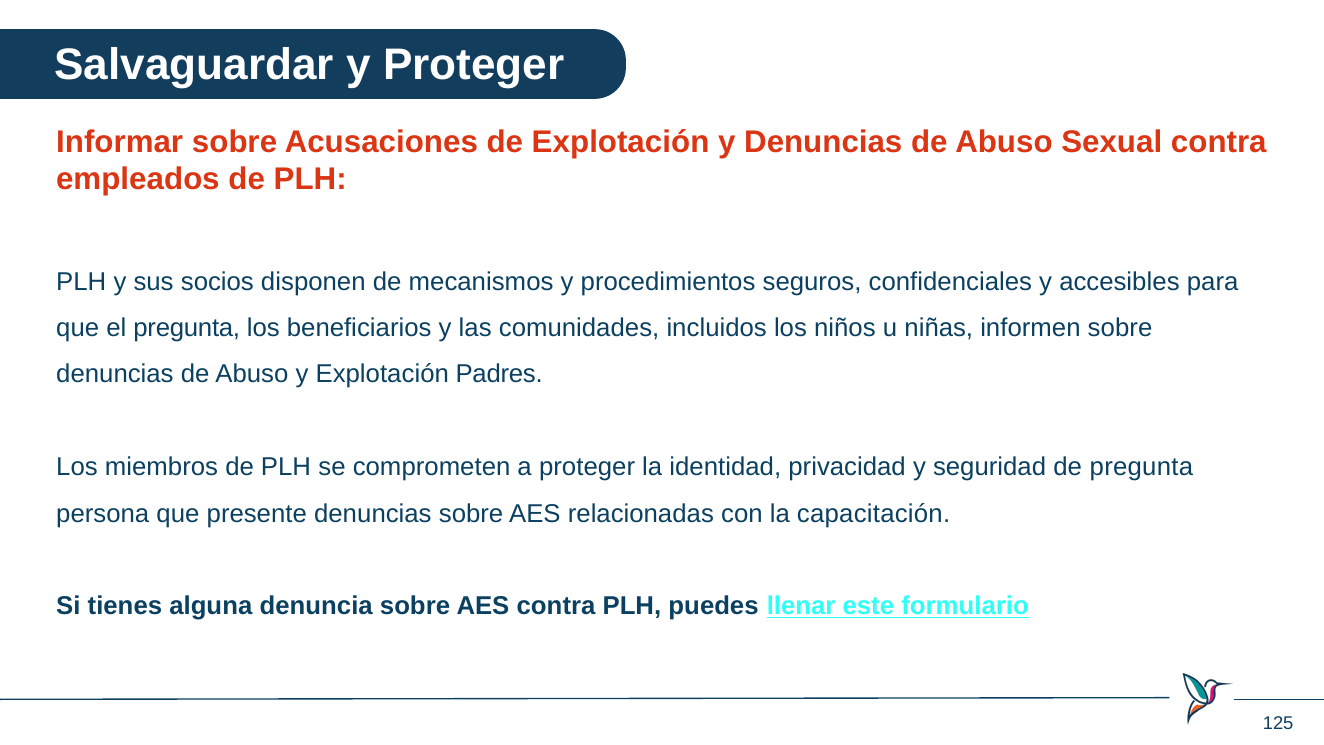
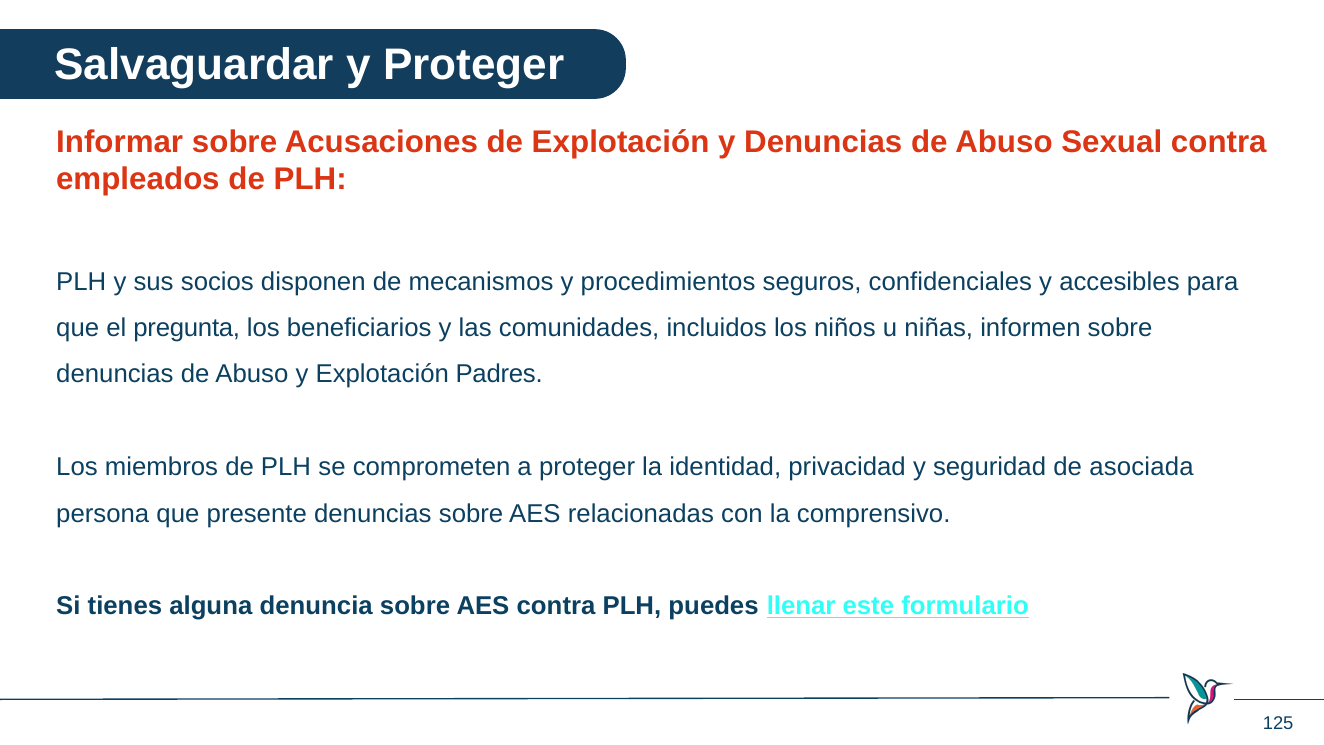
de pregunta: pregunta -> asociada
capacitación: capacitación -> comprensivo
